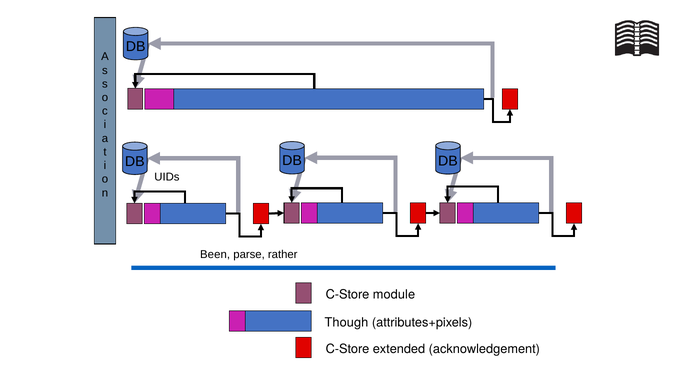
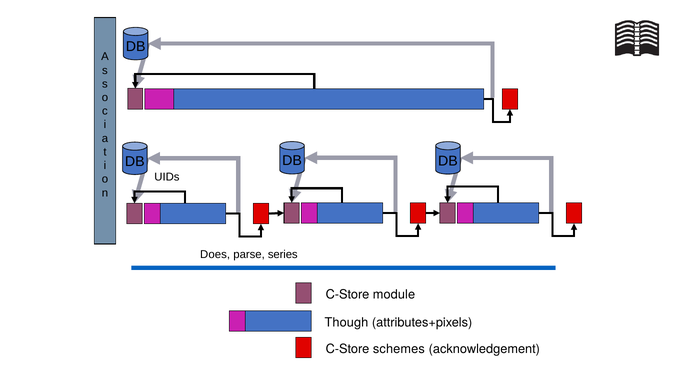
Been: Been -> Does
rather: rather -> series
extended: extended -> schemes
